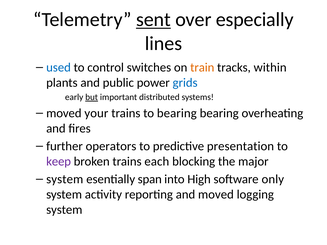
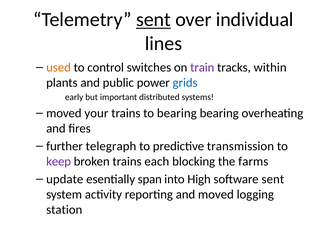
especially: especially -> individual
used colour: blue -> orange
train colour: orange -> purple
but underline: present -> none
operators: operators -> telegraph
presentation: presentation -> transmission
major: major -> farms
system at (65, 179): system -> update
software only: only -> sent
system at (64, 210): system -> station
